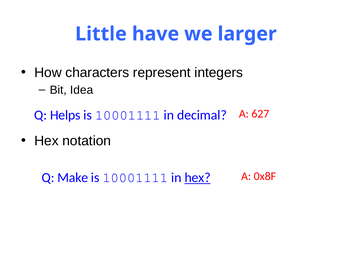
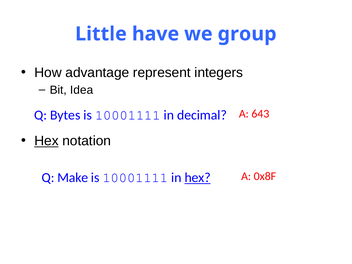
larger: larger -> group
characters: characters -> advantage
627: 627 -> 643
Helps: Helps -> Bytes
Hex at (46, 141) underline: none -> present
